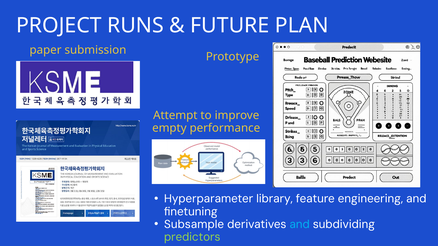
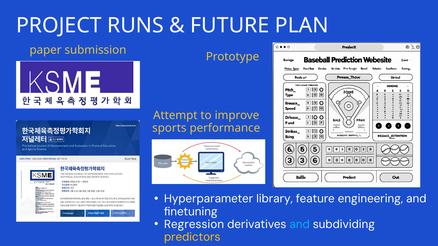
empty: empty -> sports
Subsample: Subsample -> Regression
predictors colour: light green -> yellow
